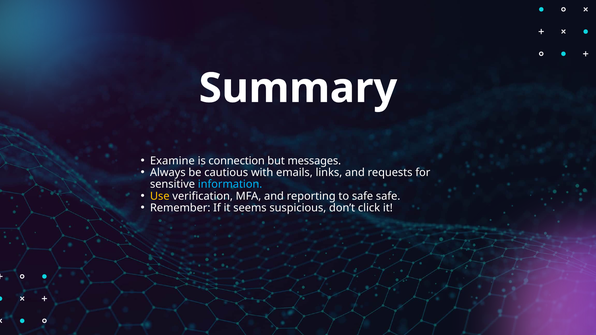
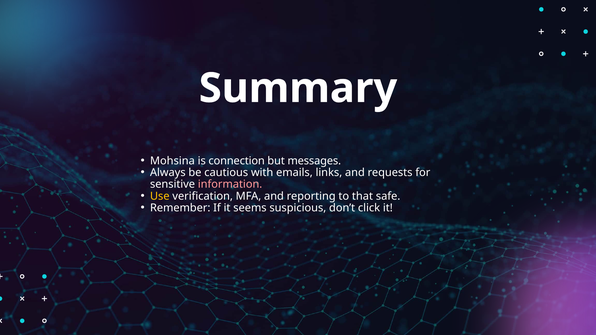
Examine: Examine -> Mohsina
information colour: light blue -> pink
to safe: safe -> that
